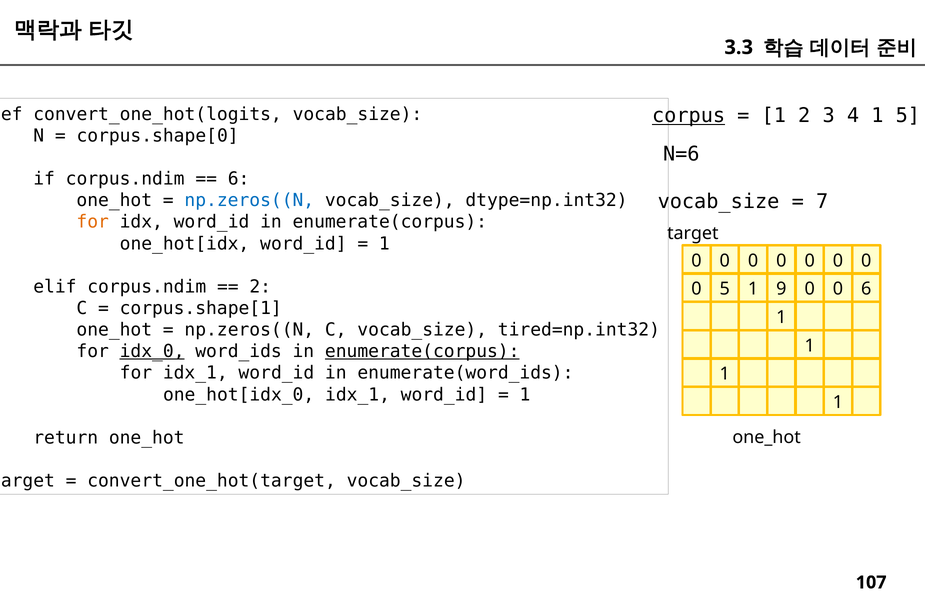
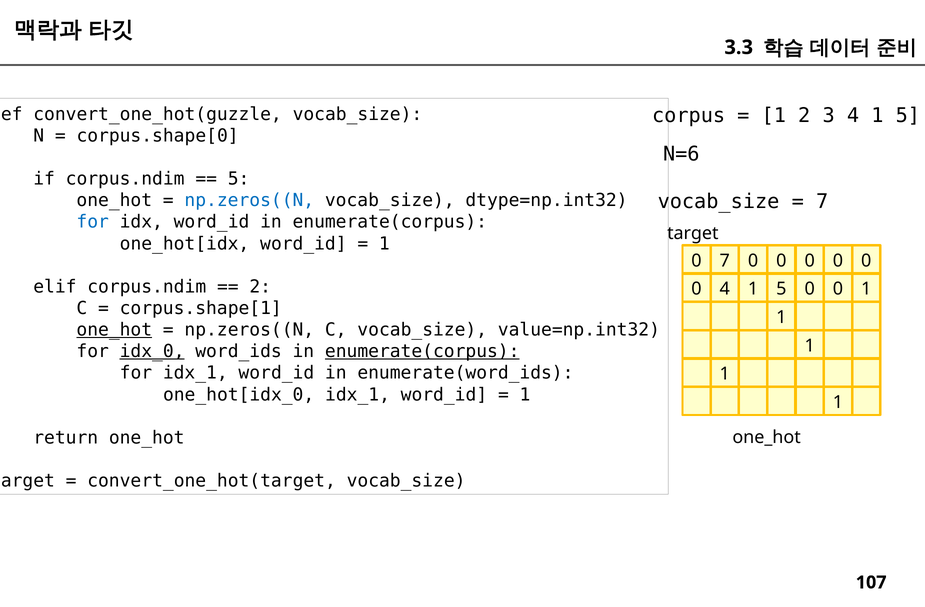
convert_one_hot(logits: convert_one_hot(logits -> convert_one_hot(guzzle
corpus underline: present -> none
6 at (239, 179): 6 -> 5
for at (93, 222) colour: orange -> blue
0 at (725, 261): 0 -> 7
0 5: 5 -> 4
9 at (781, 289): 9 -> 5
0 6: 6 -> 1
one_hot at (114, 330) underline: none -> present
tired=np.int32: tired=np.int32 -> value=np.int32
